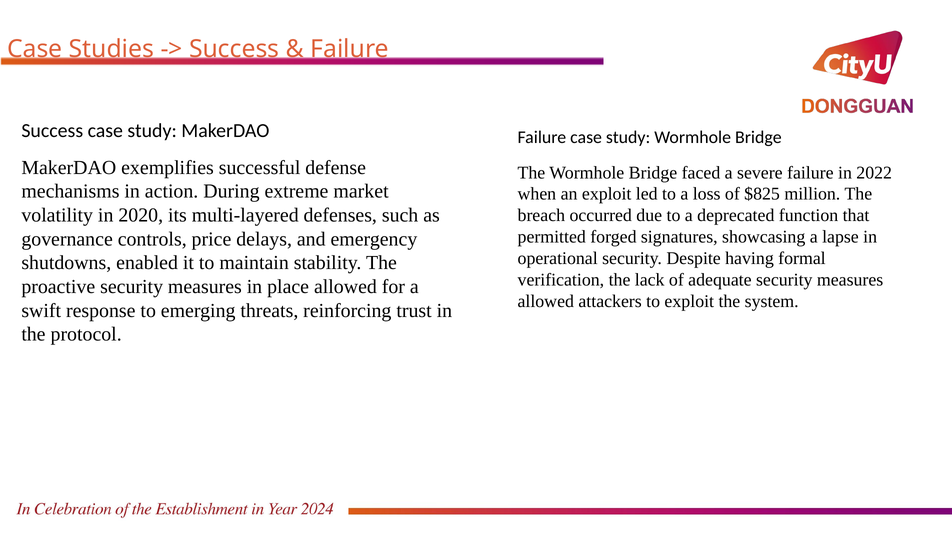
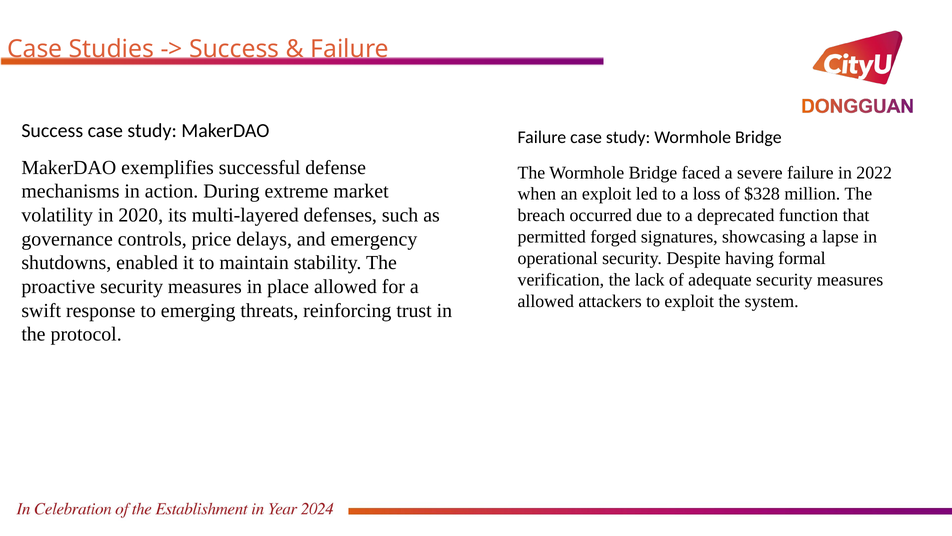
$825: $825 -> $328
